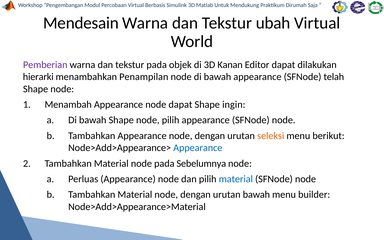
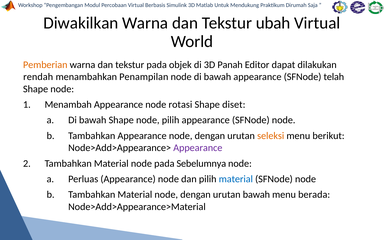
Mendesain: Mendesain -> Diwakilkan
Pemberian colour: purple -> orange
Kanan: Kanan -> Panah
hierarki: hierarki -> rendah
node dapat: dapat -> rotasi
ingin: ingin -> diset
Appearance at (198, 148) colour: blue -> purple
builder: builder -> berada
